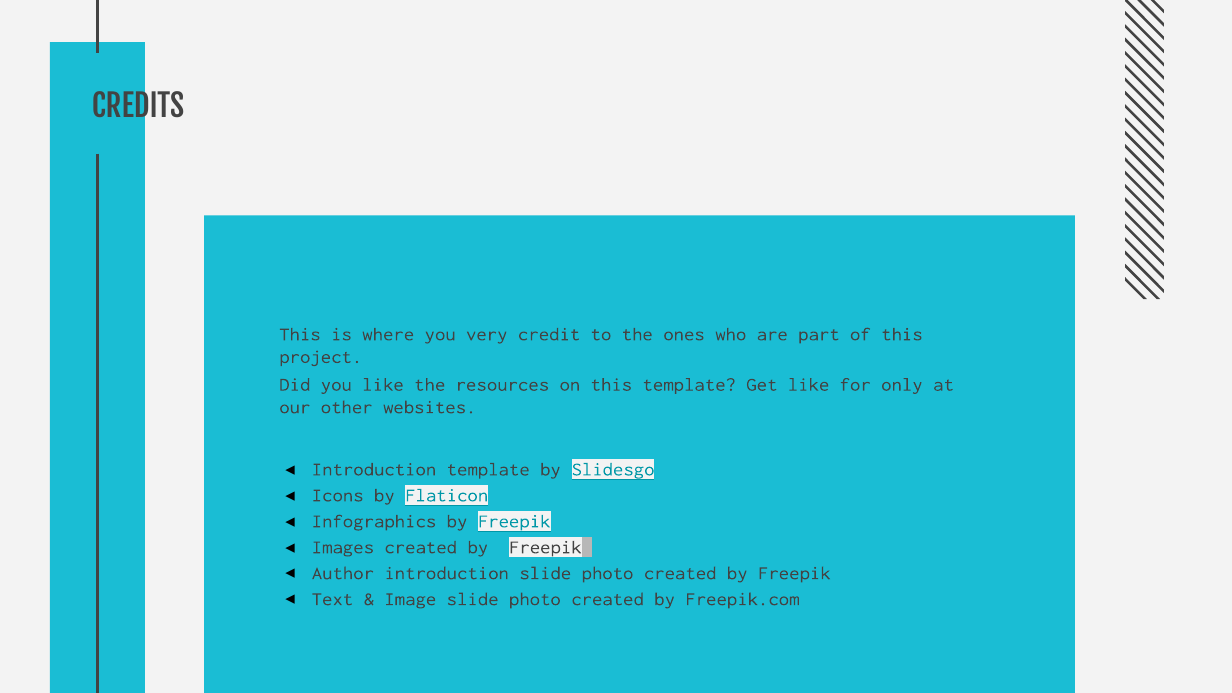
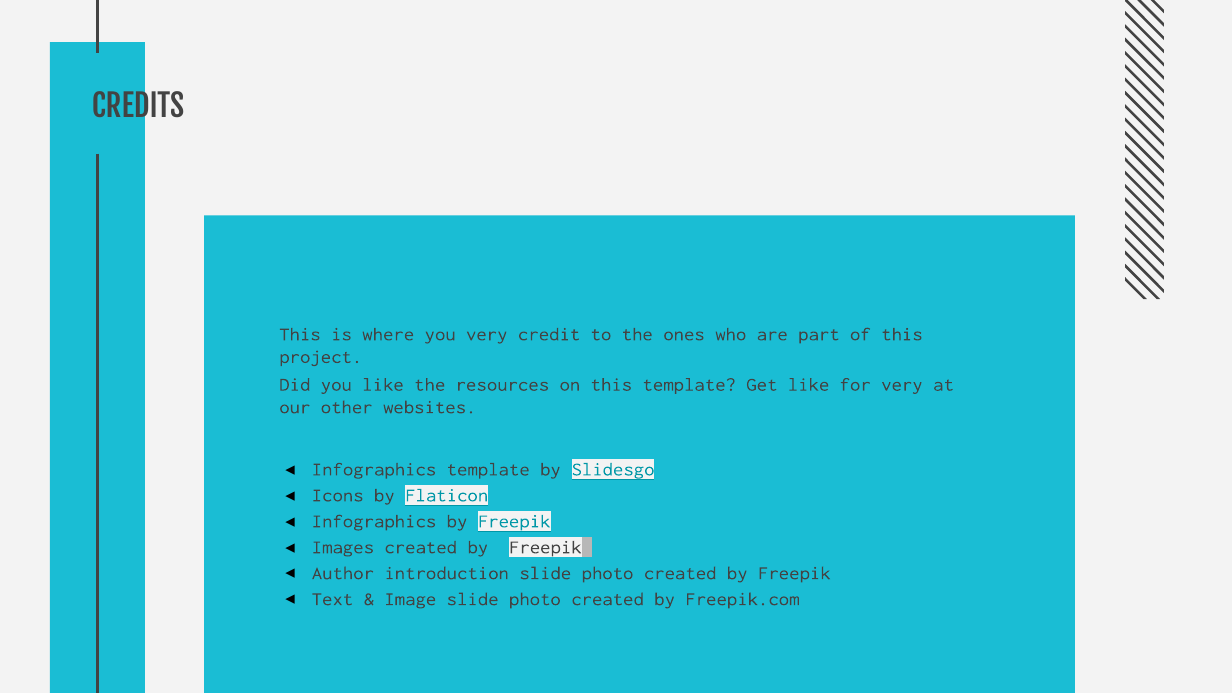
for only: only -> very
Introduction at (374, 469): Introduction -> Infographics
